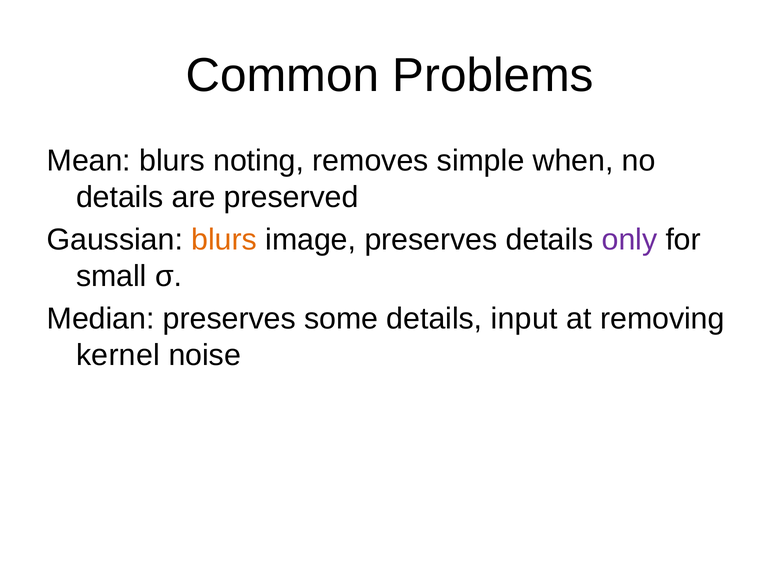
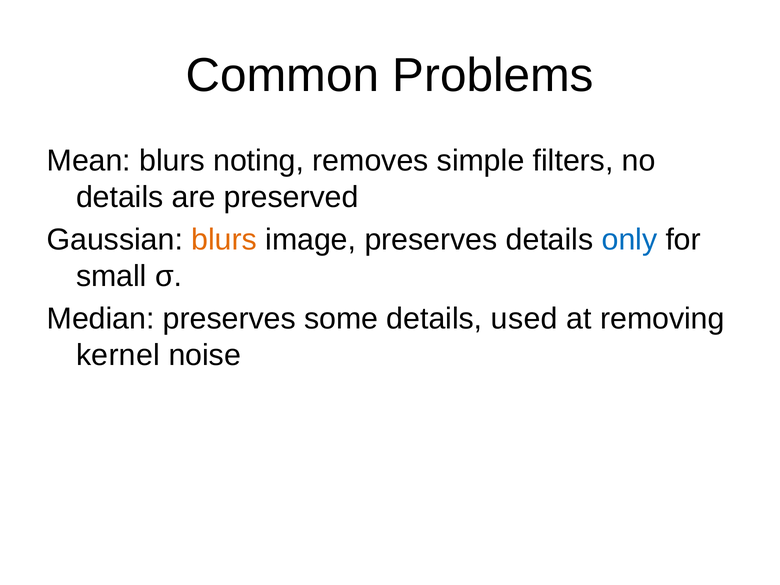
when: when -> filters
only colour: purple -> blue
input: input -> used
